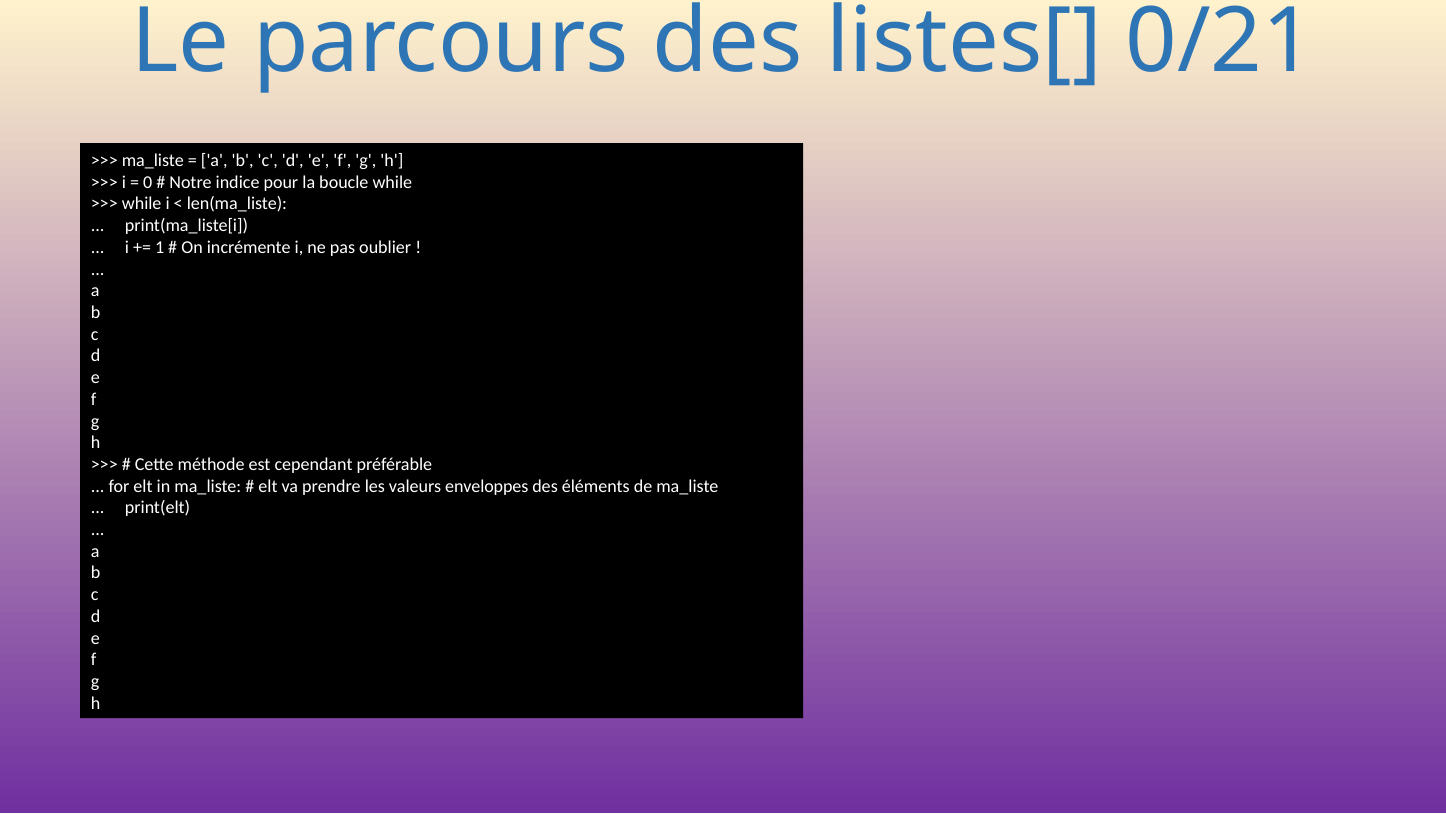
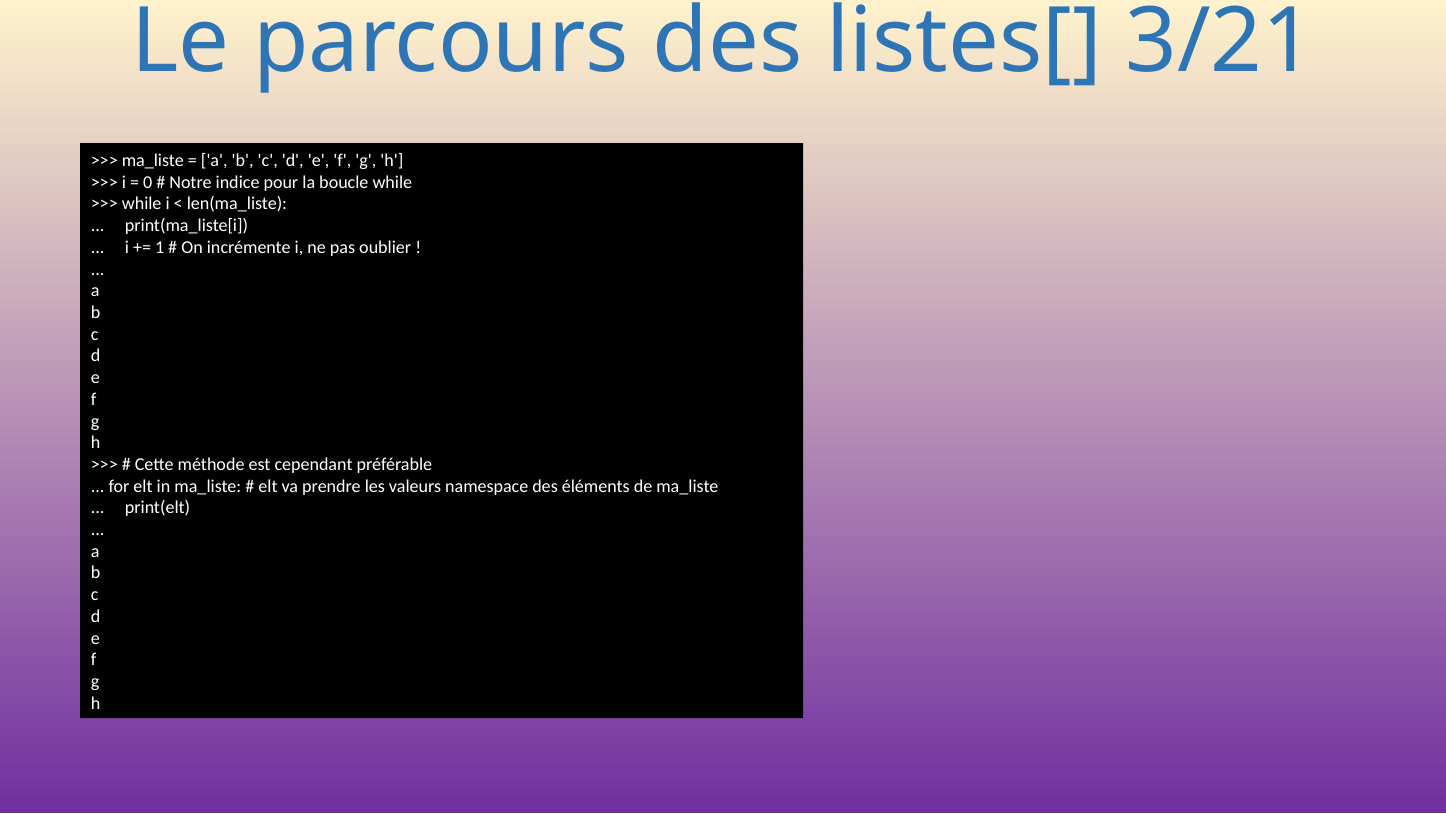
0/21: 0/21 -> 3/21
enveloppes: enveloppes -> namespace
